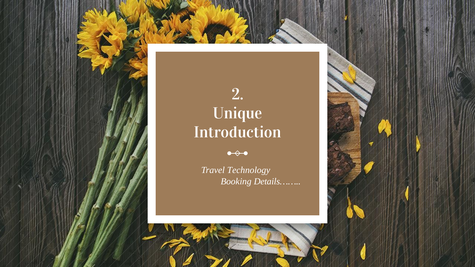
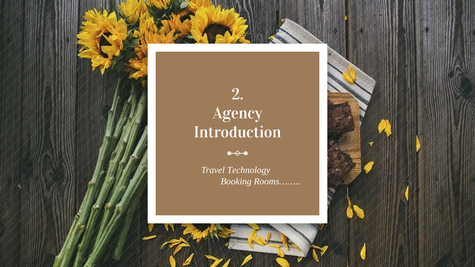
Unique: Unique -> Agency
Details……: Details…… -> Rooms……
